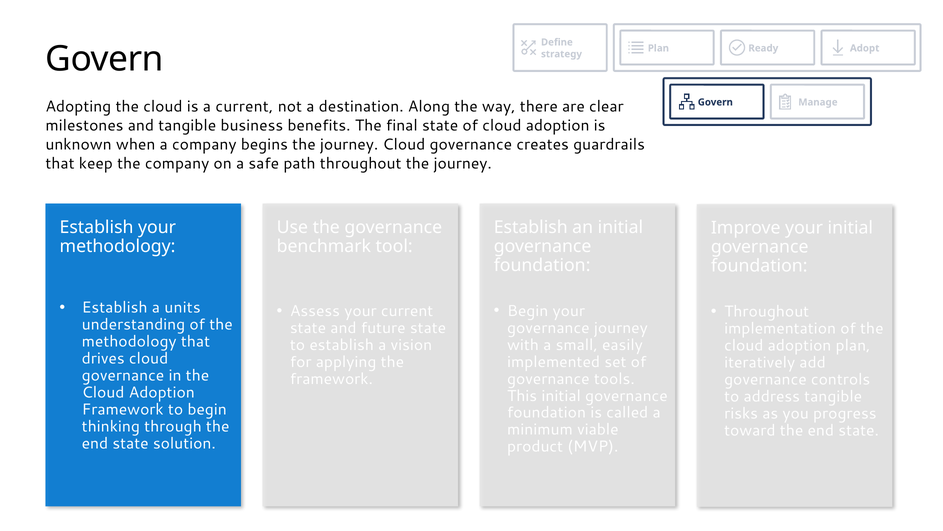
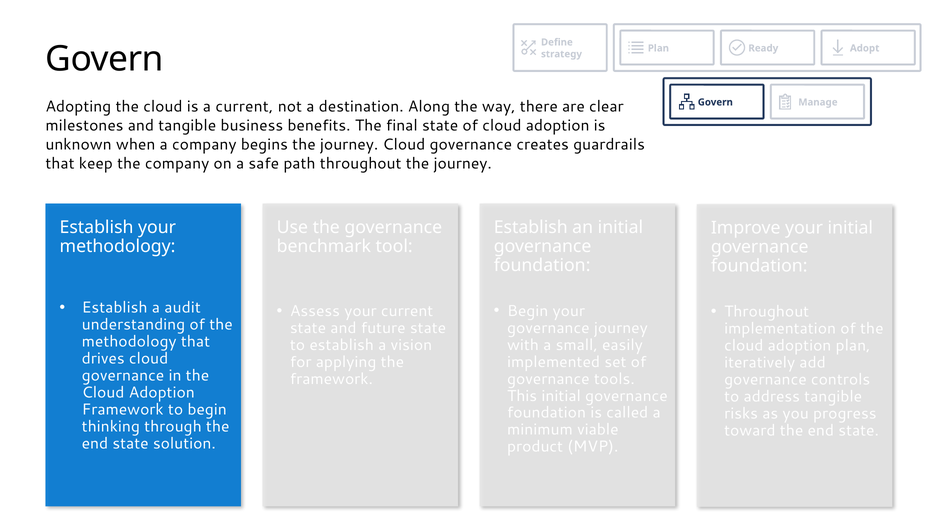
units: units -> audit
